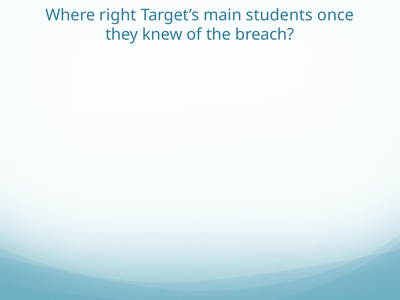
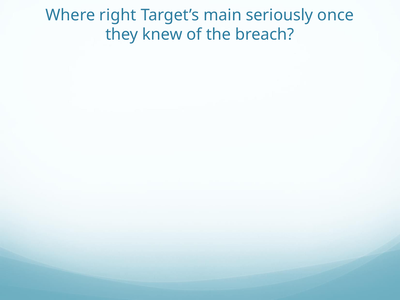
students: students -> seriously
